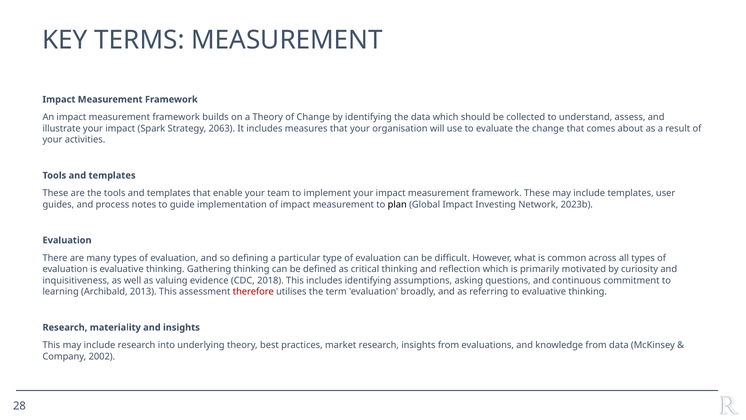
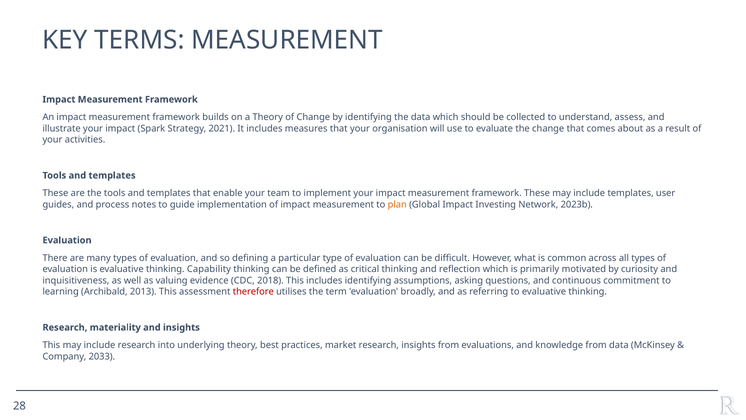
2063: 2063 -> 2021
plan colour: black -> orange
Gathering: Gathering -> Capability
2002: 2002 -> 2033
